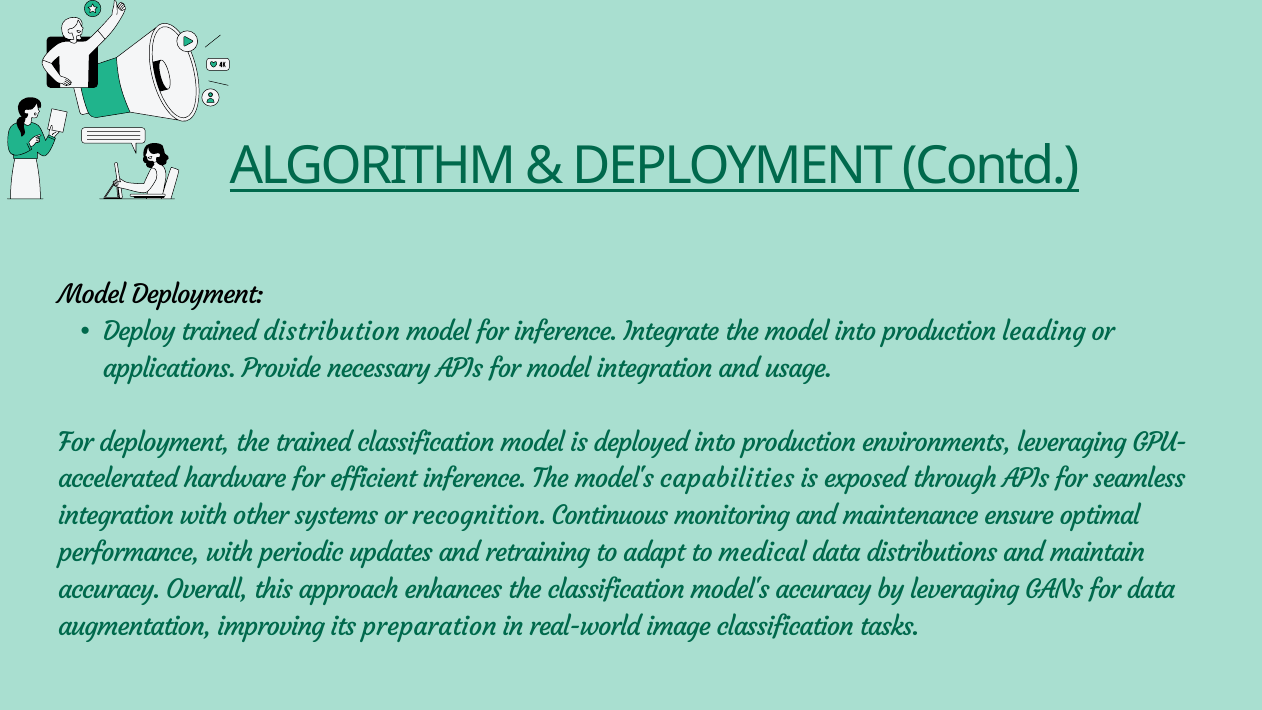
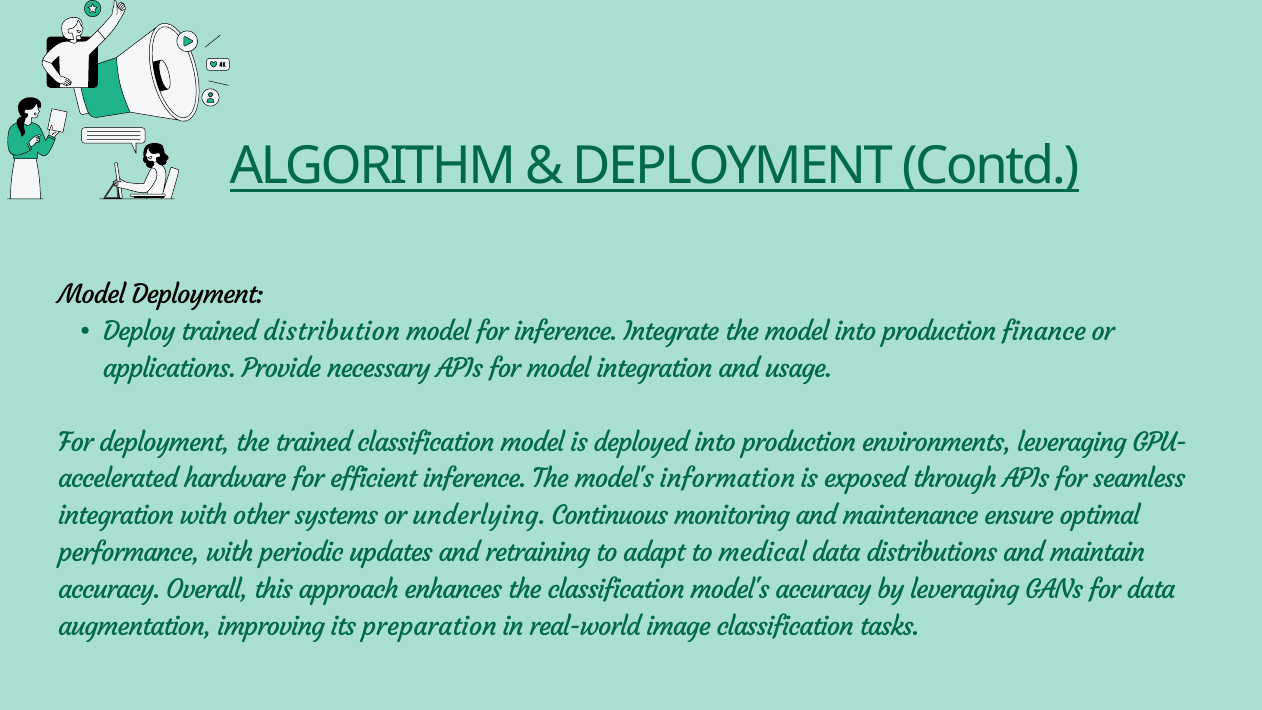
leading: leading -> finance
capabilities: capabilities -> information
recognition: recognition -> underlying
